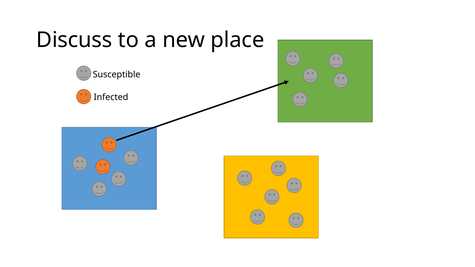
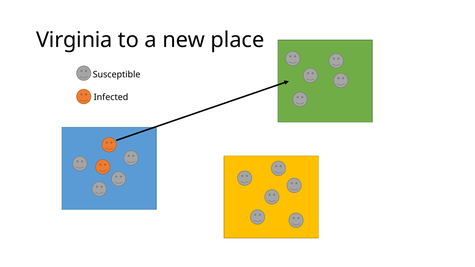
Discuss: Discuss -> Virginia
